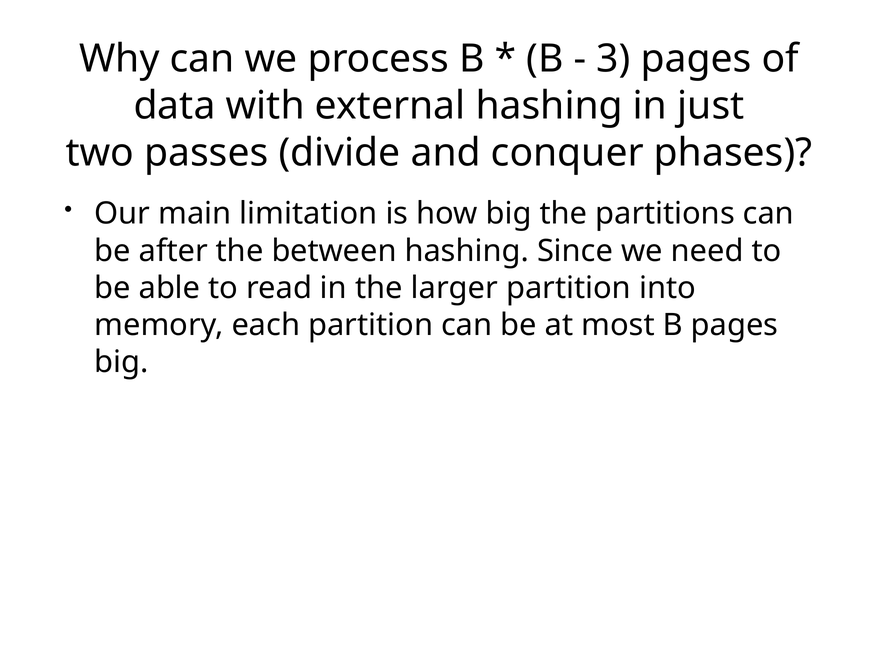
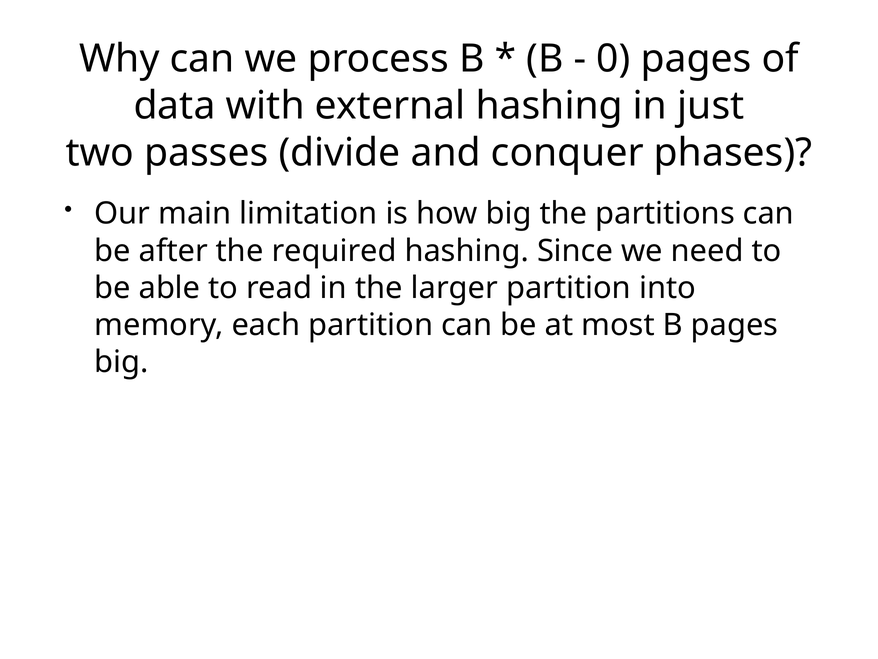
3: 3 -> 0
between: between -> required
